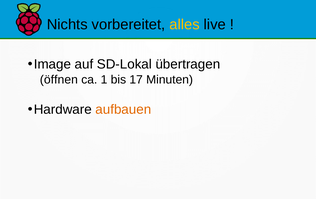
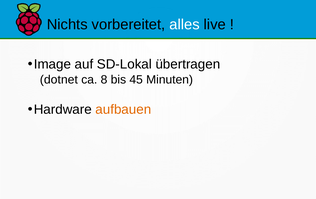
alles colour: yellow -> white
öffnen: öffnen -> dotnet
1: 1 -> 8
17: 17 -> 45
